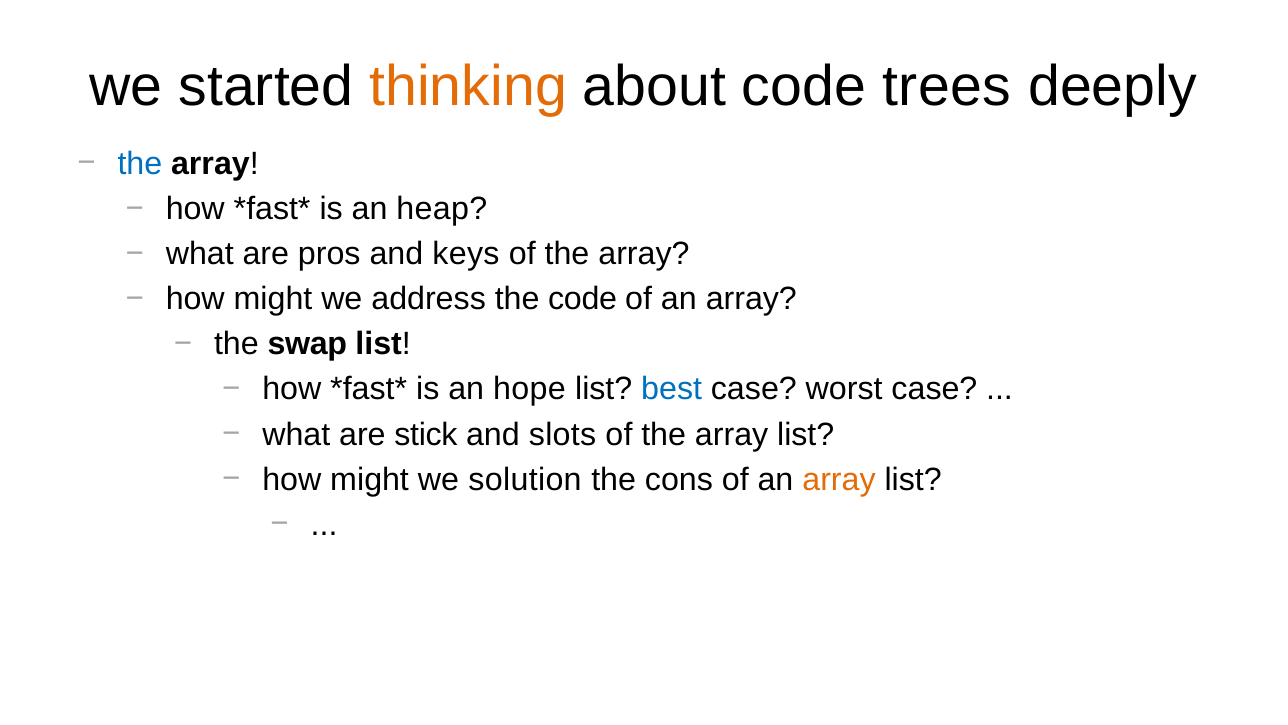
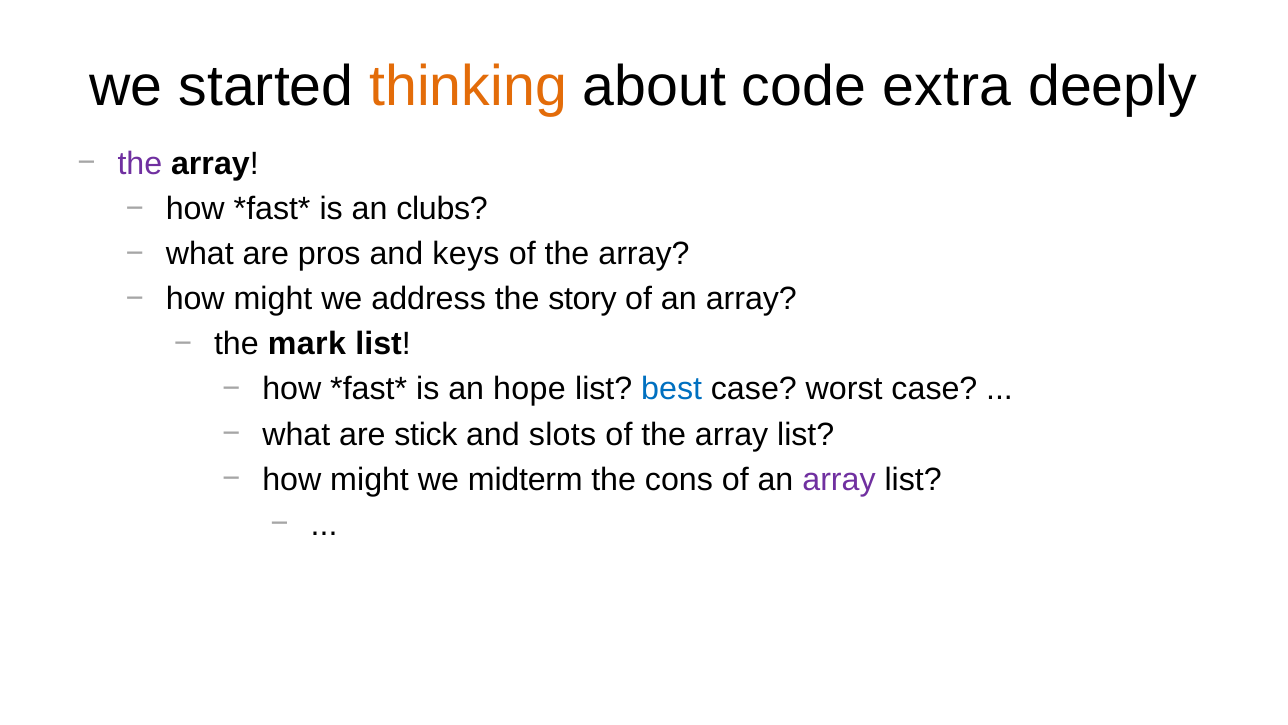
trees: trees -> extra
the at (140, 164) colour: blue -> purple
heap: heap -> clubs
the code: code -> story
swap: swap -> mark
solution: solution -> midterm
array at (839, 479) colour: orange -> purple
